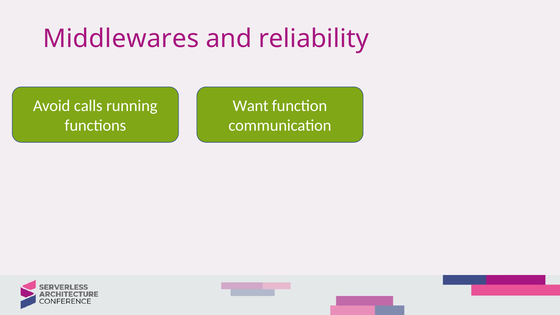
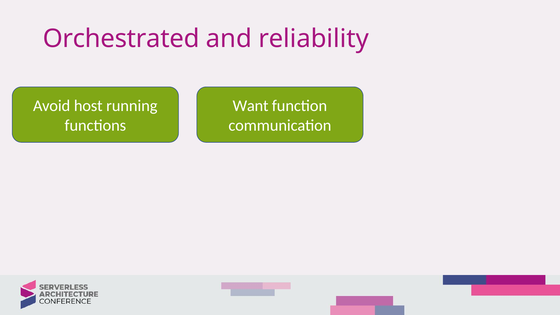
Middlewares: Middlewares -> Orchestrated
calls: calls -> host
